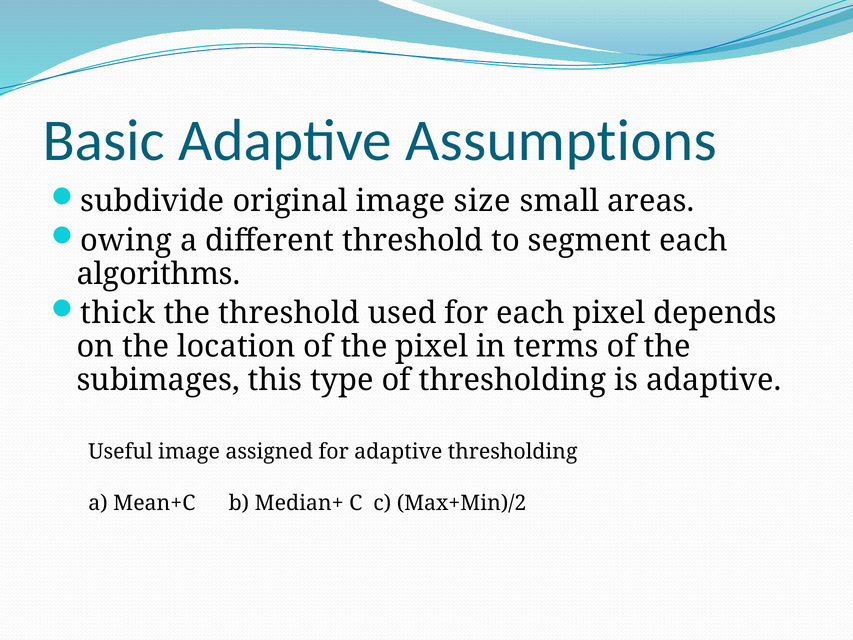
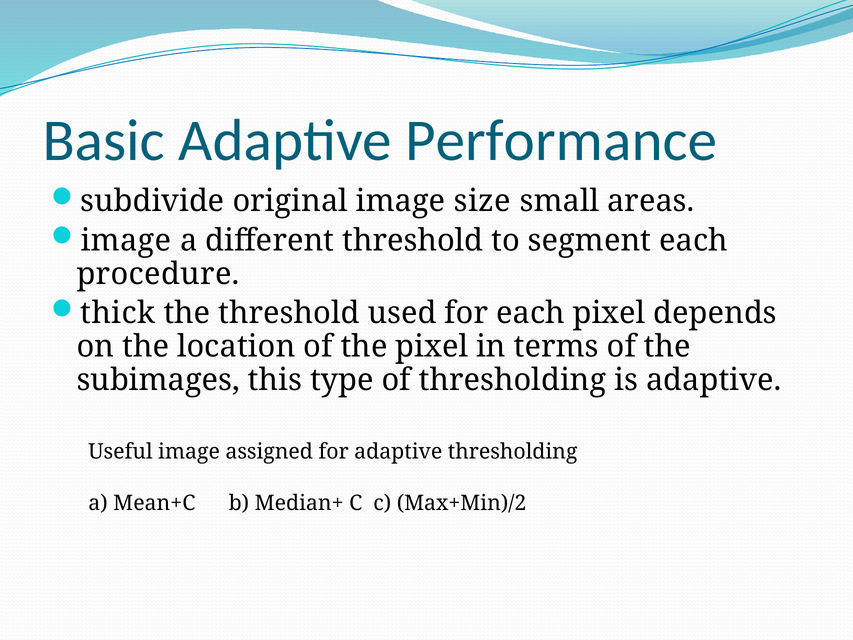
Assumptions: Assumptions -> Performance
owing at (126, 241): owing -> image
algorithms: algorithms -> procedure
